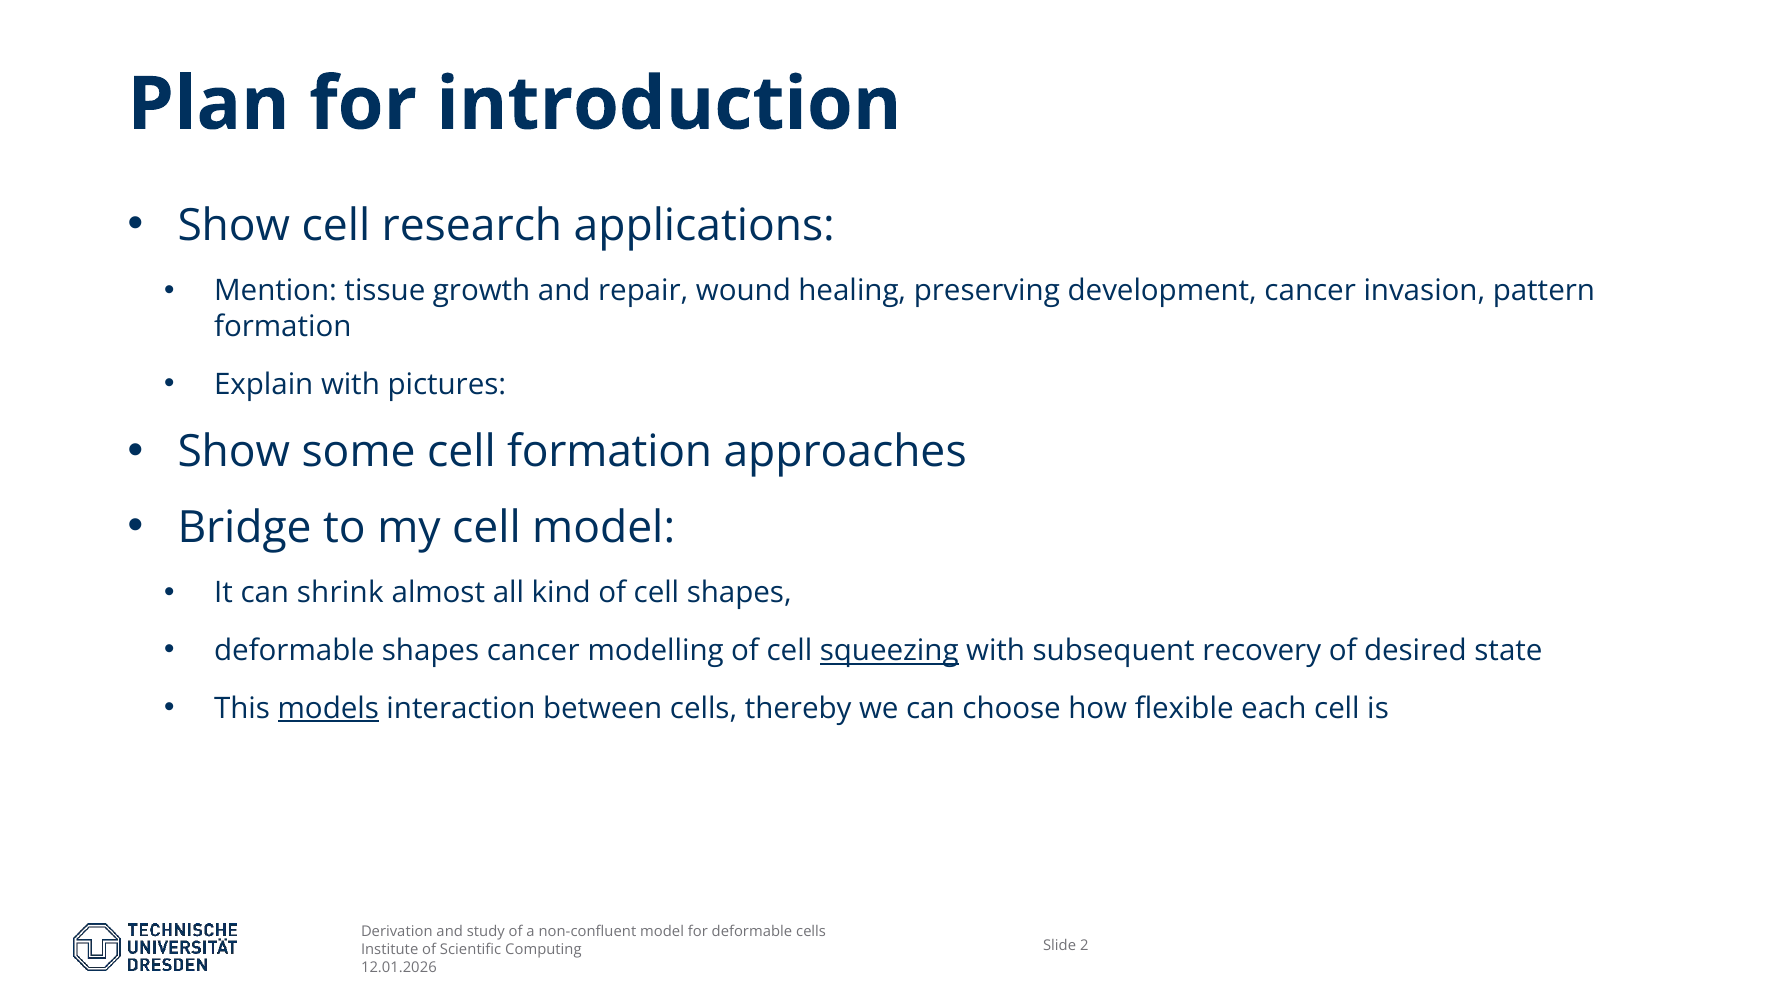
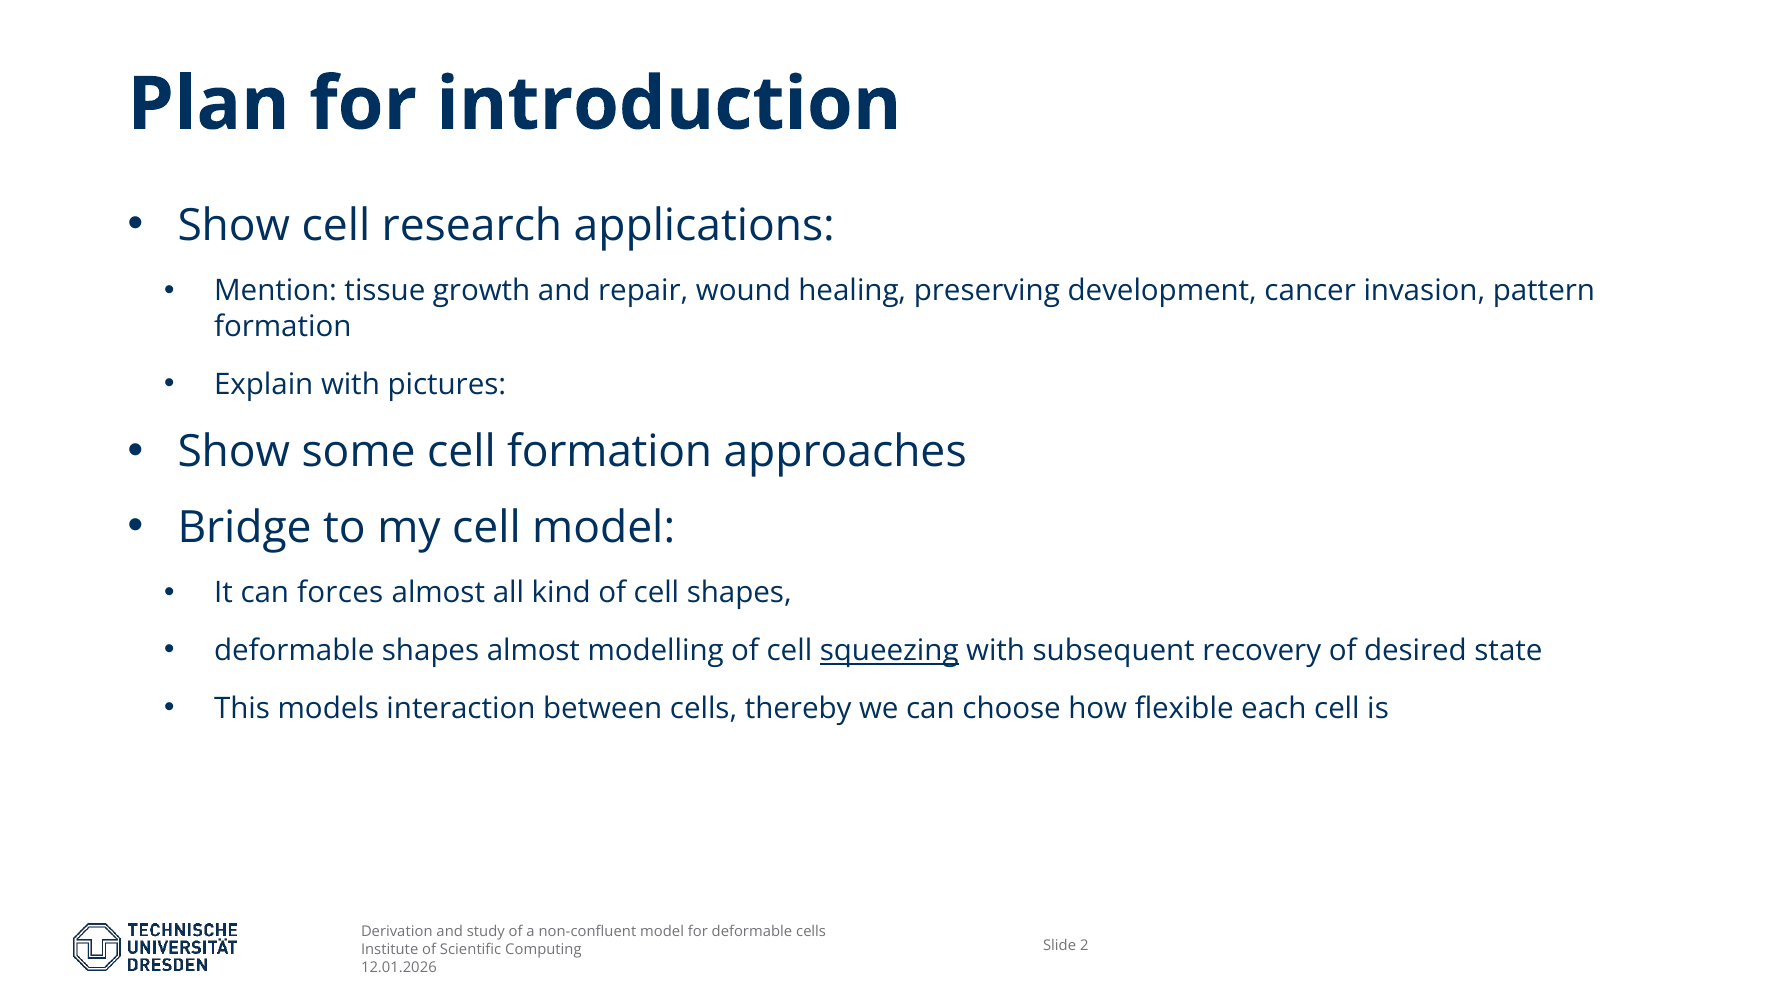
shrink: shrink -> forces
shapes cancer: cancer -> almost
models underline: present -> none
